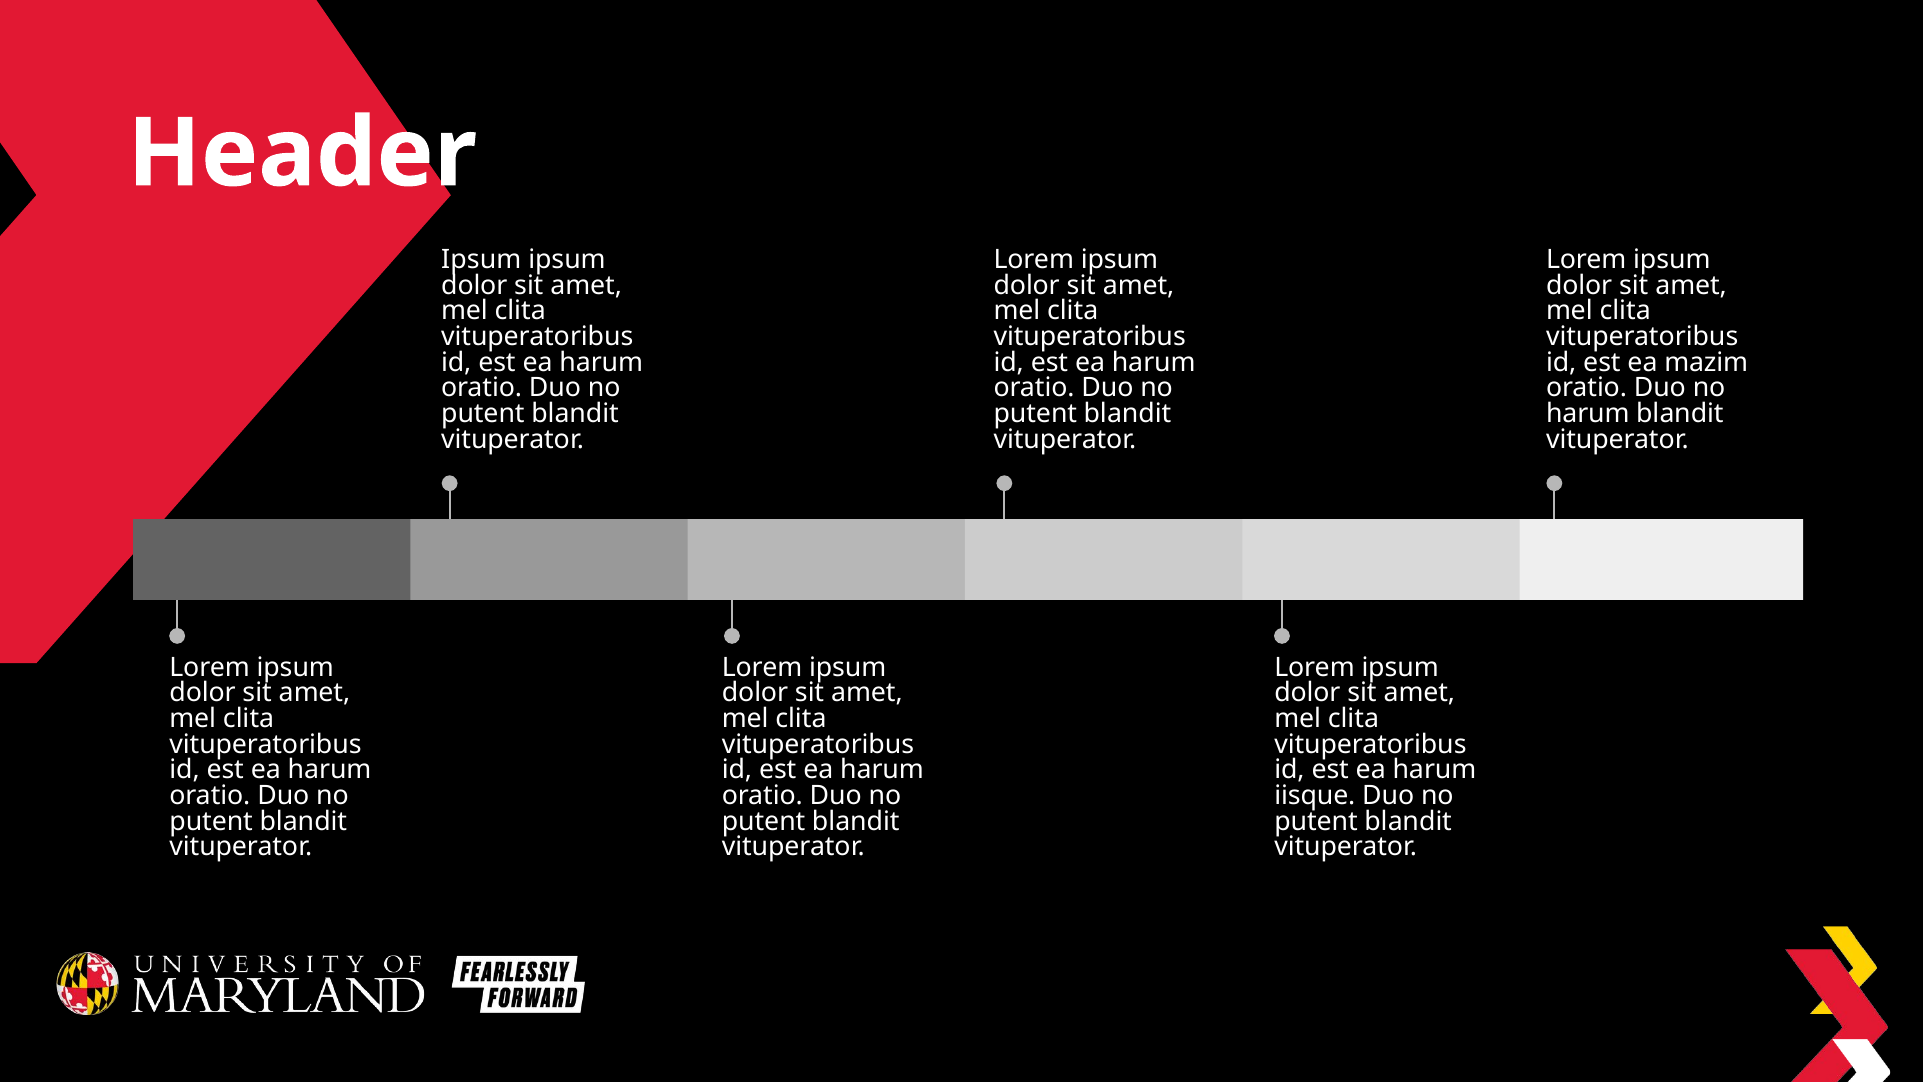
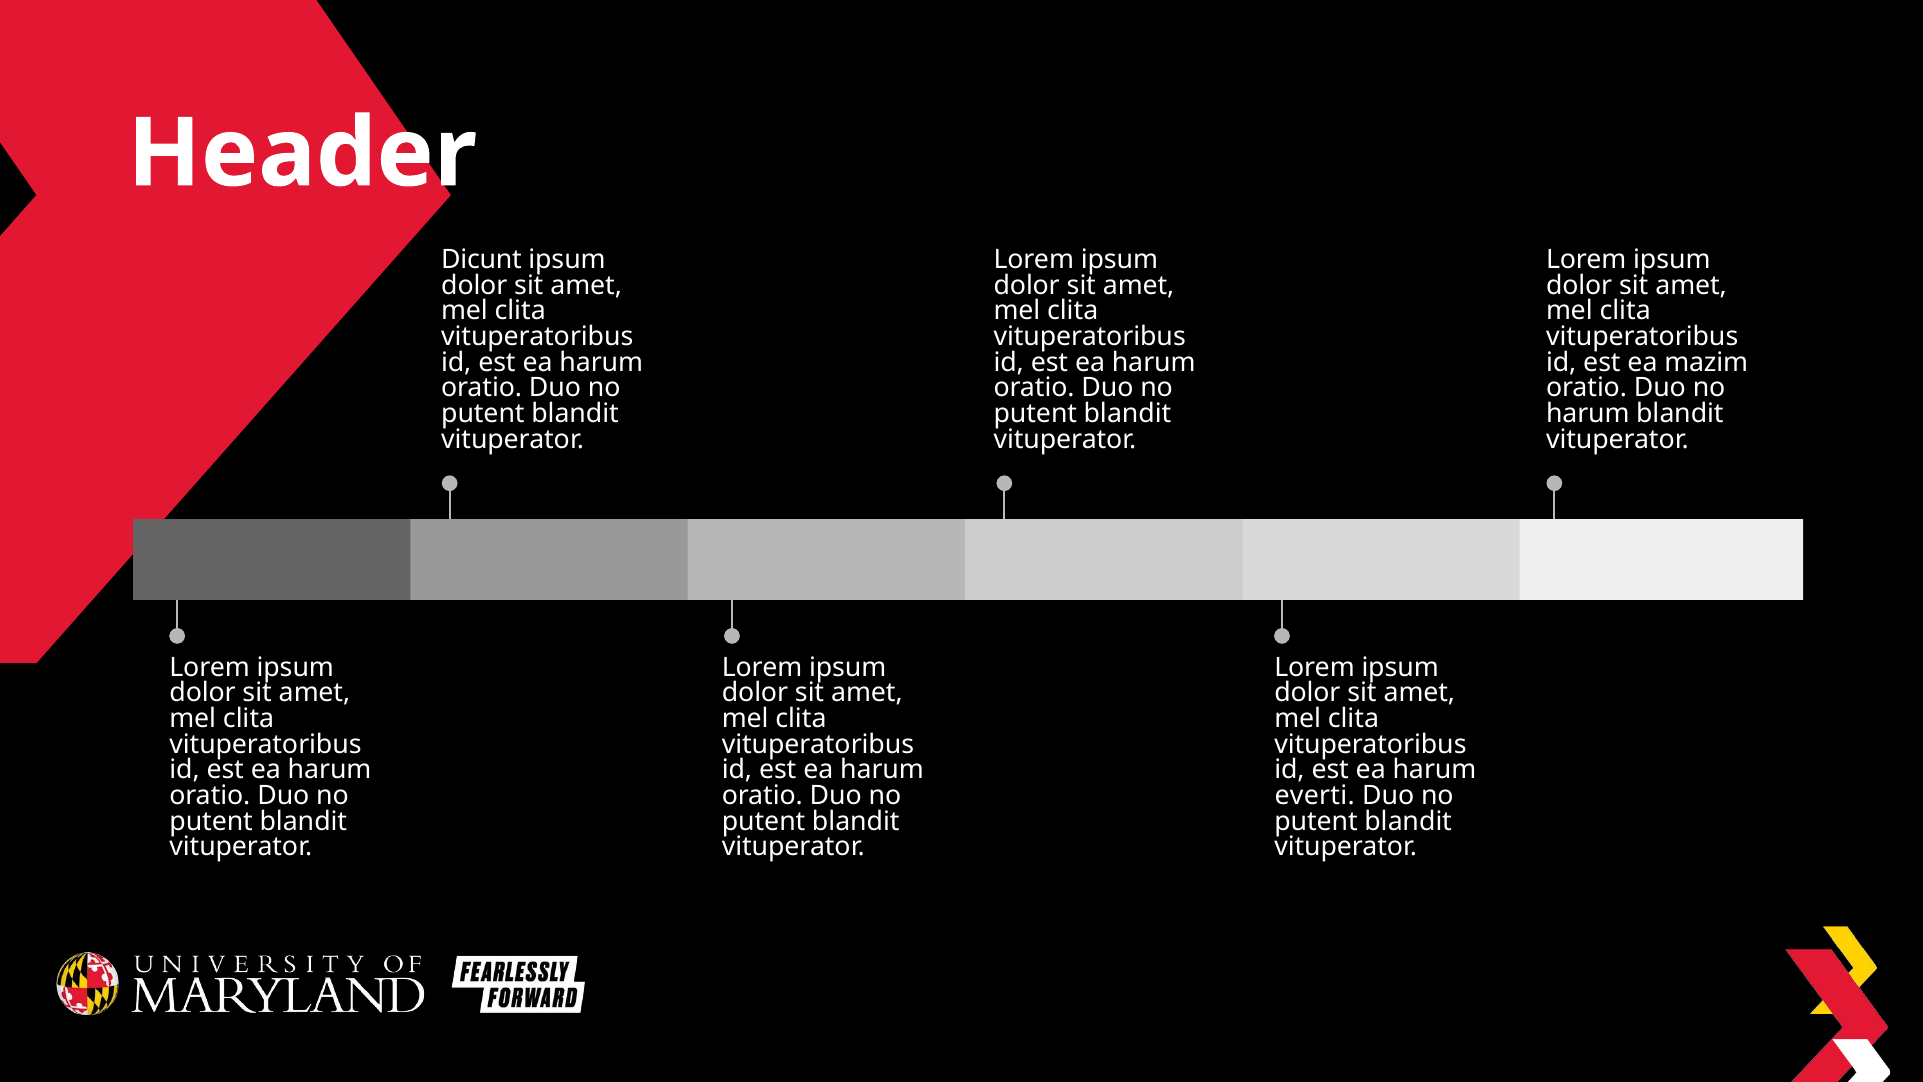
Ipsum at (481, 260): Ipsum -> Dicunt
iisque: iisque -> everti
